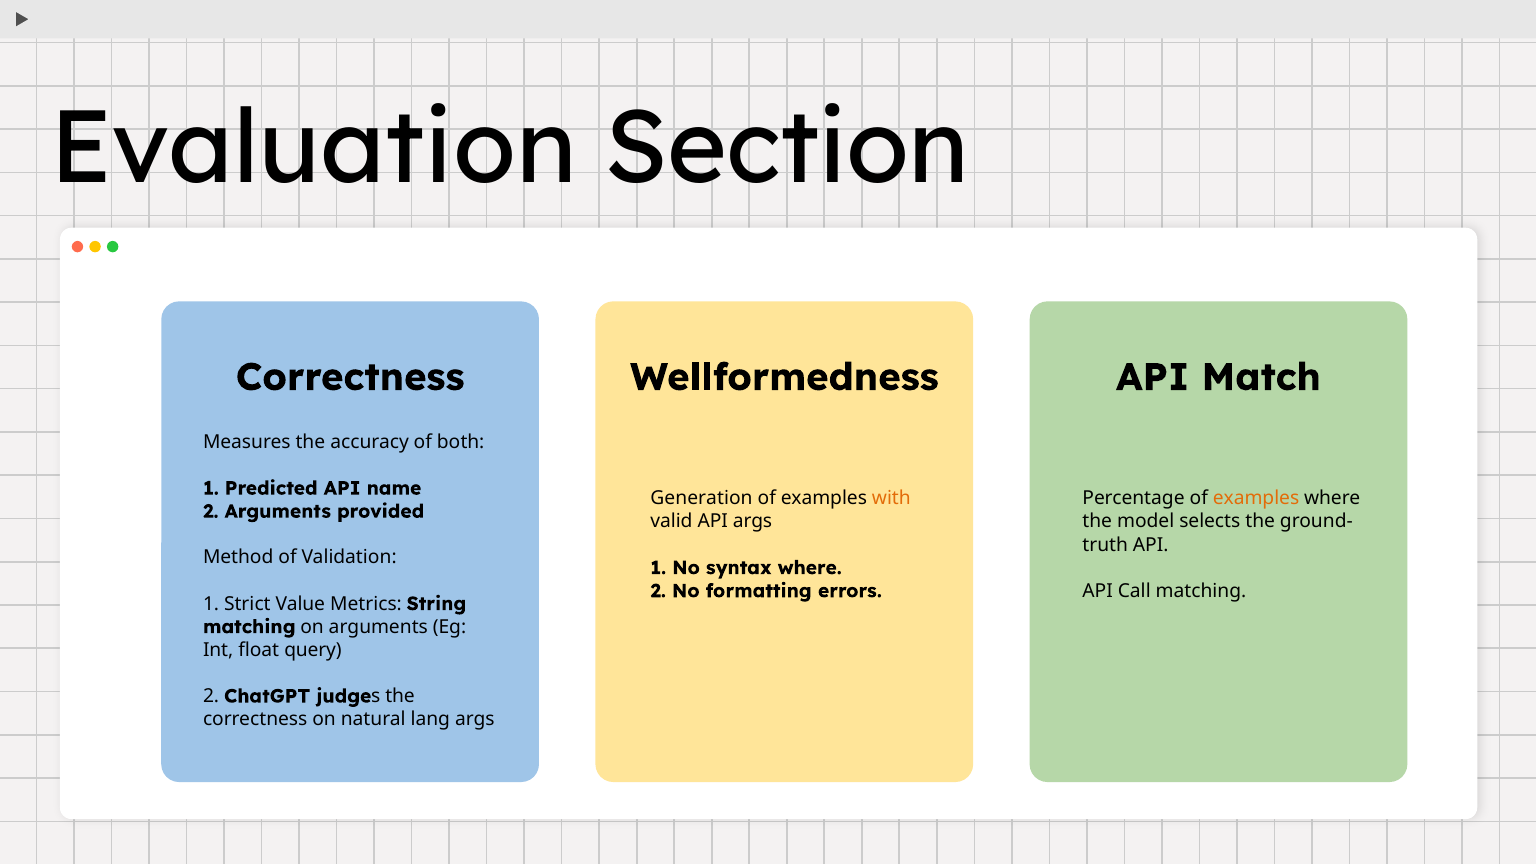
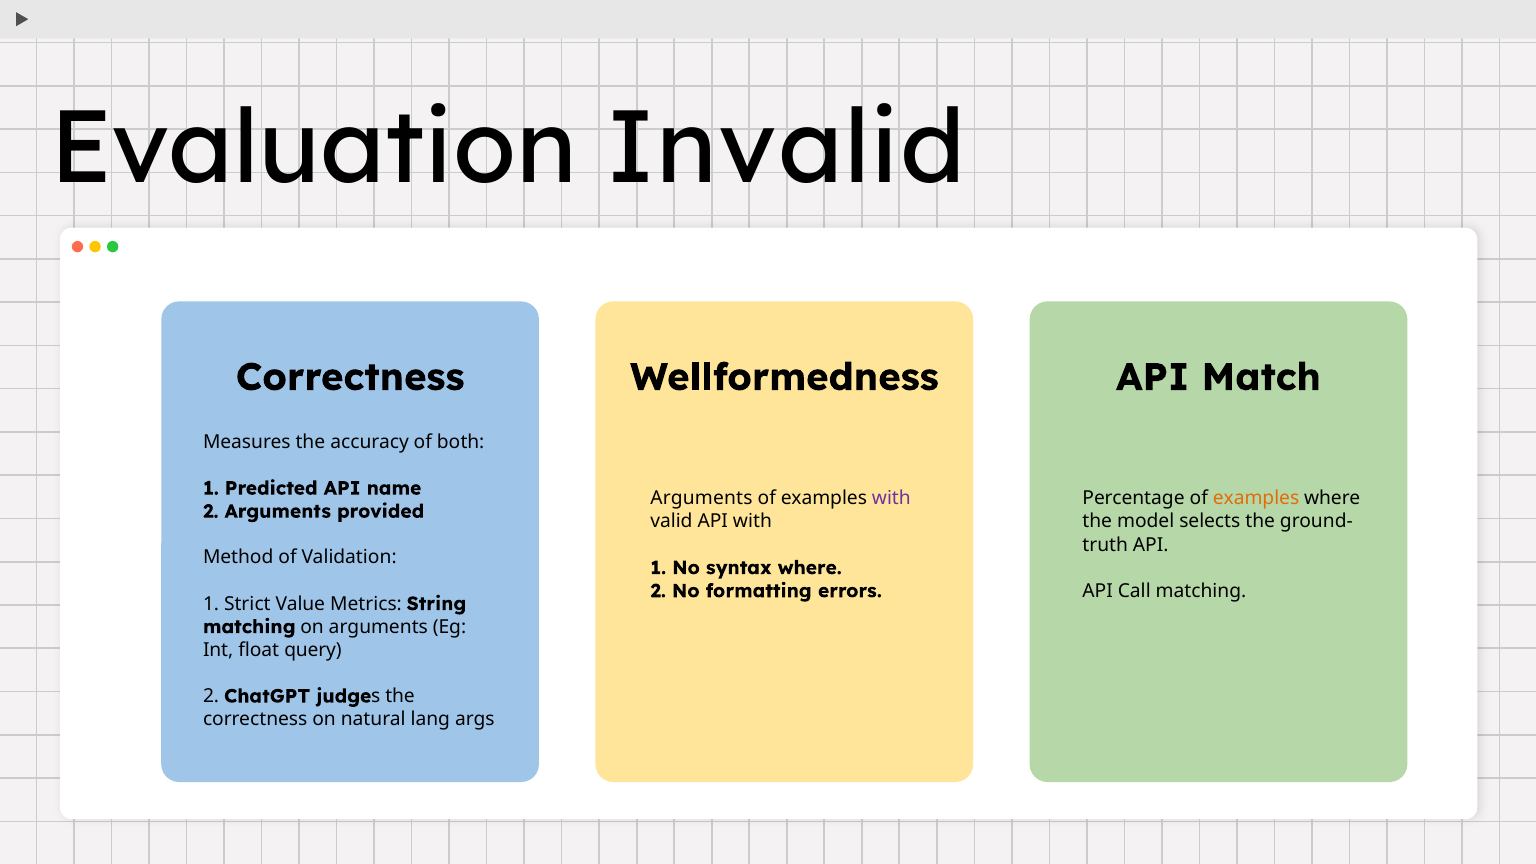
Section: Section -> Invalid
Generation at (702, 499): Generation -> Arguments
with at (891, 499) colour: orange -> purple
API args: args -> with
